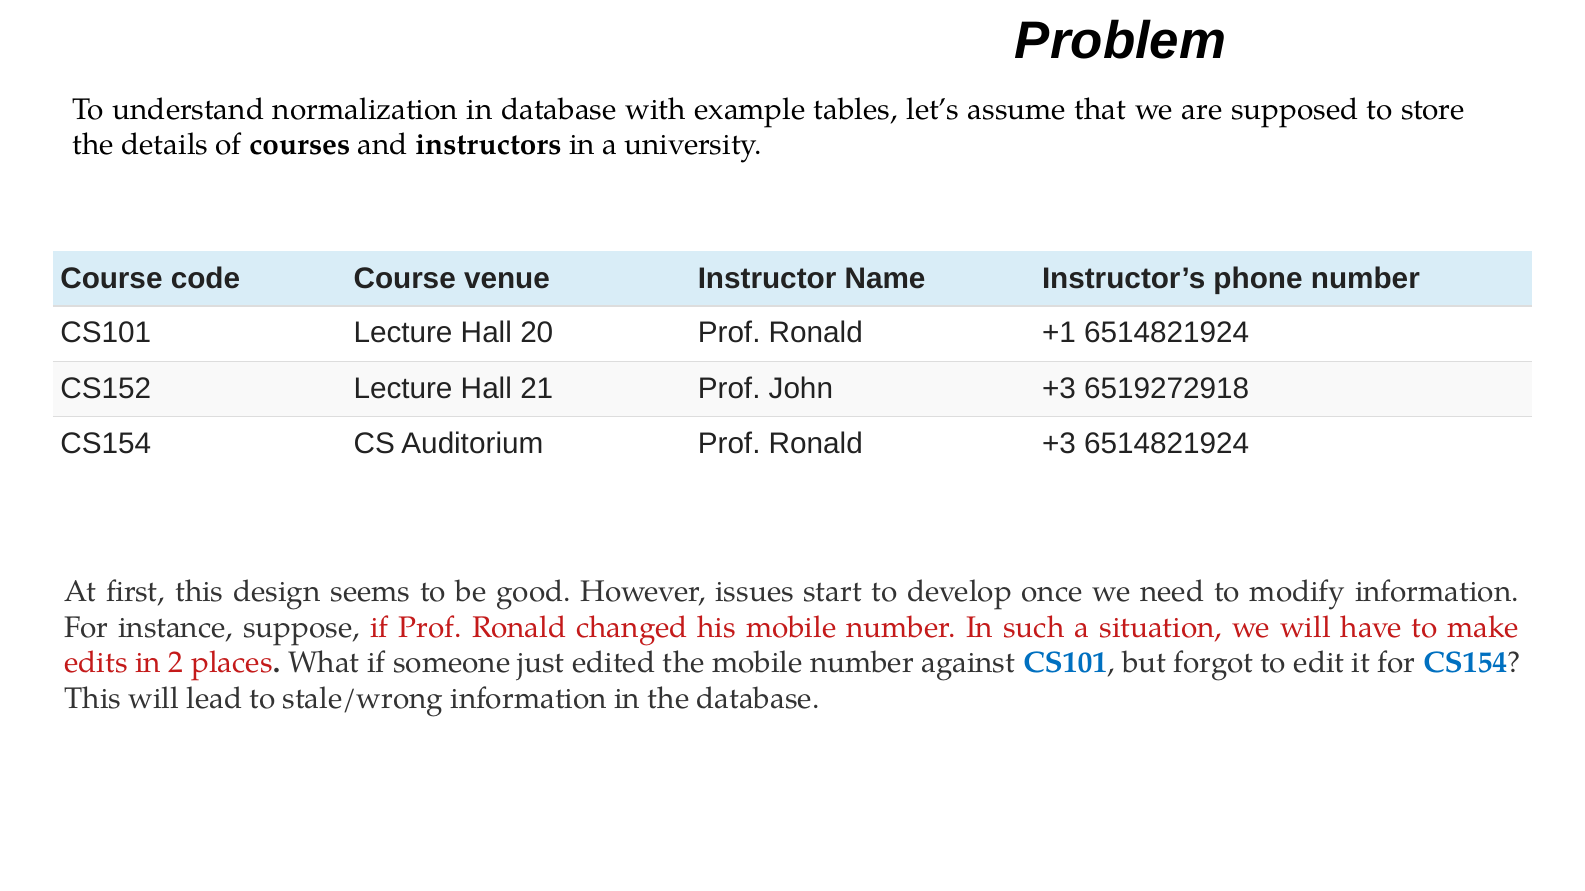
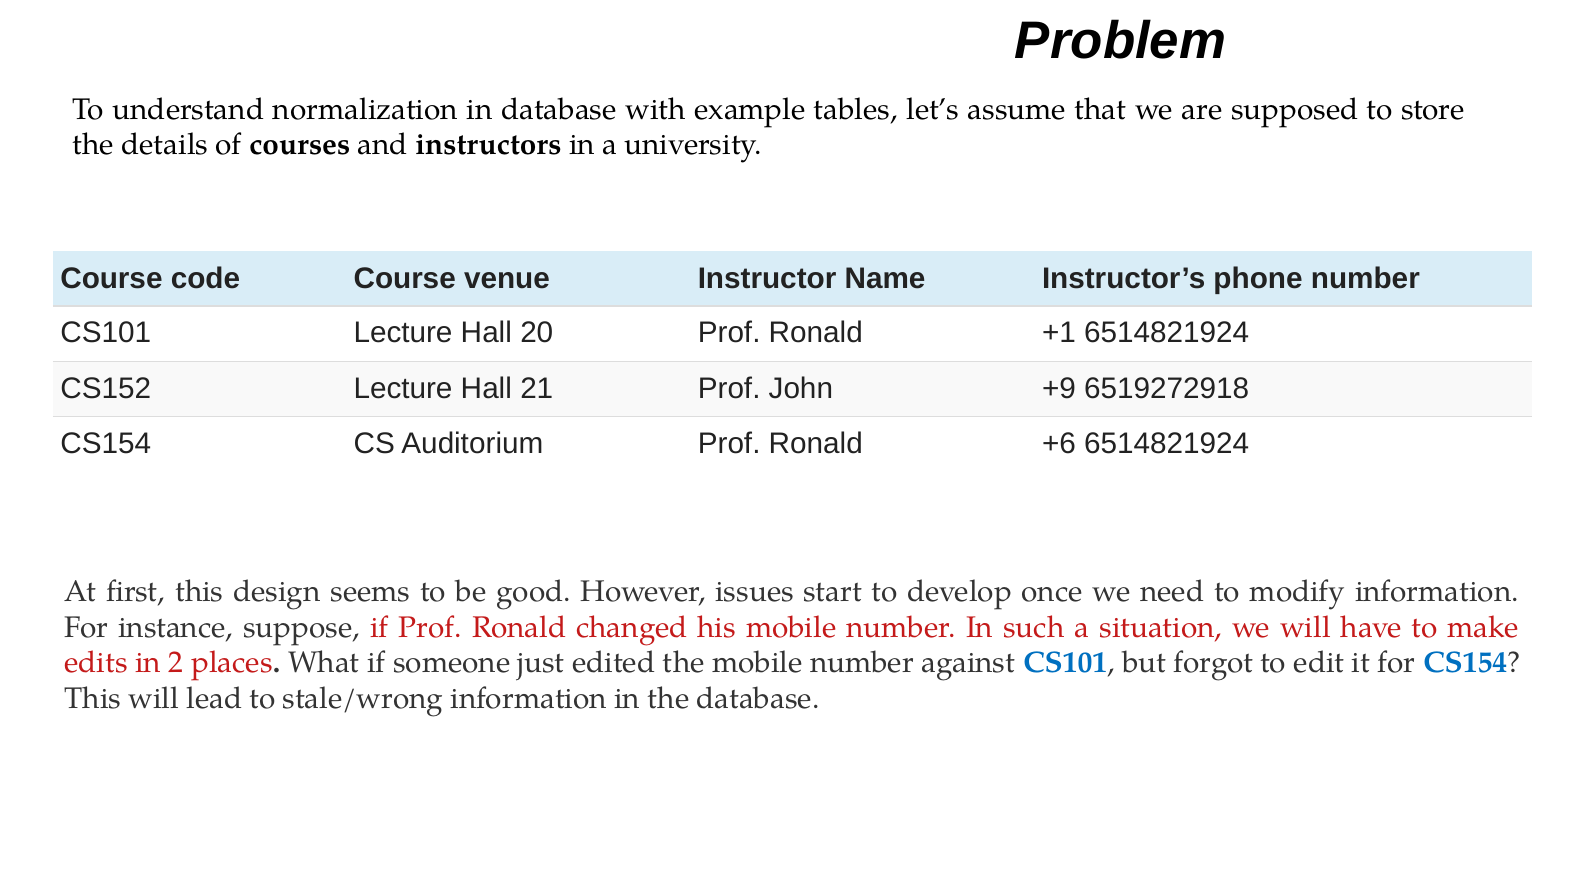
John +3: +3 -> +9
Ronald +3: +3 -> +6
